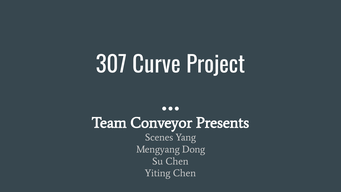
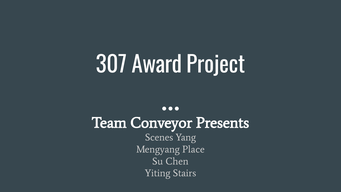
Curve: Curve -> Award
Dong: Dong -> Place
Yiting Chen: Chen -> Stairs
